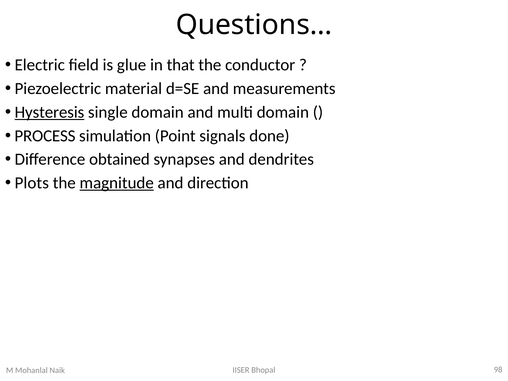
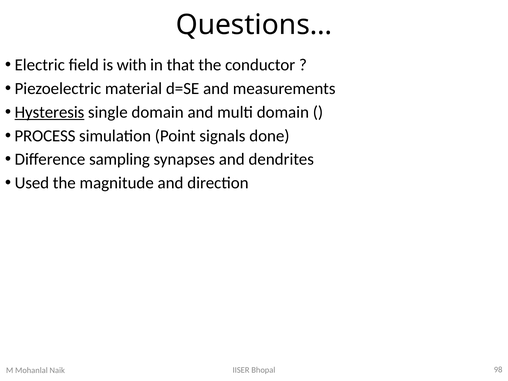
glue: glue -> with
obtained: obtained -> sampling
Plots: Plots -> Used
magnitude underline: present -> none
